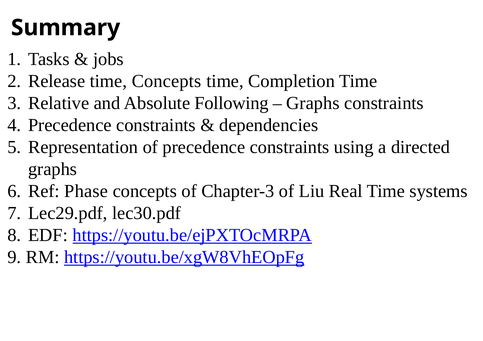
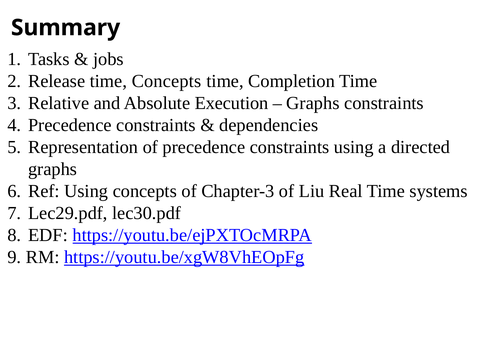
Following: Following -> Execution
Ref Phase: Phase -> Using
